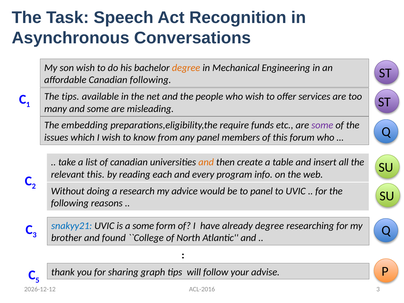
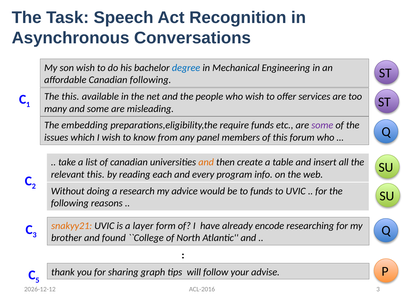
degree at (186, 68) colour: orange -> blue
The tips: tips -> this
to panel: panel -> funds
snakyy21 colour: blue -> orange
a some: some -> layer
already degree: degree -> encode
